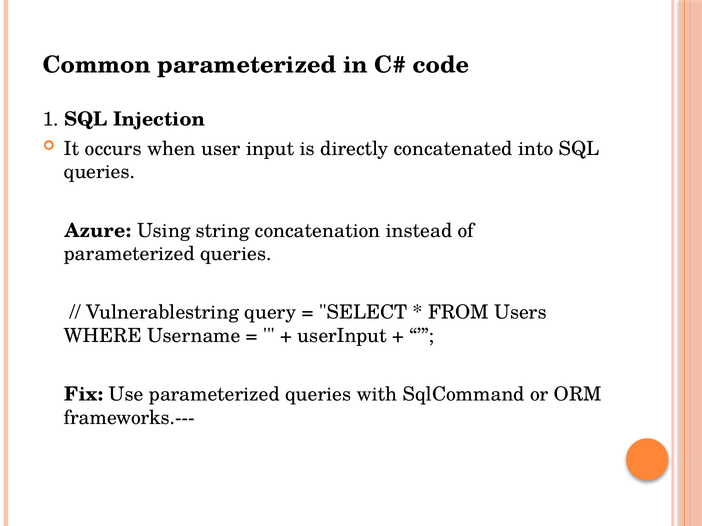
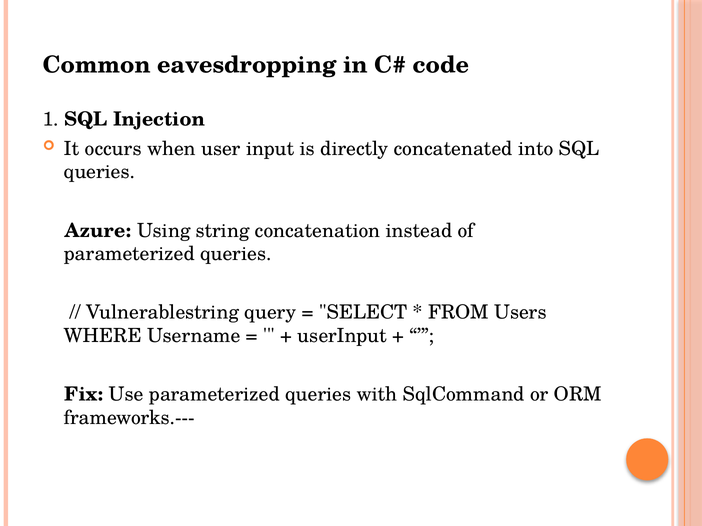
Common parameterized: parameterized -> eavesdropping
